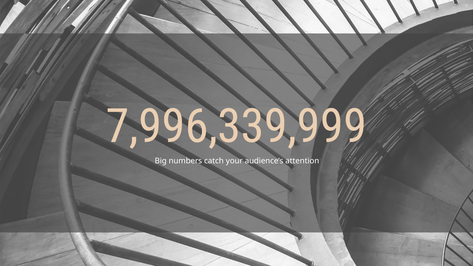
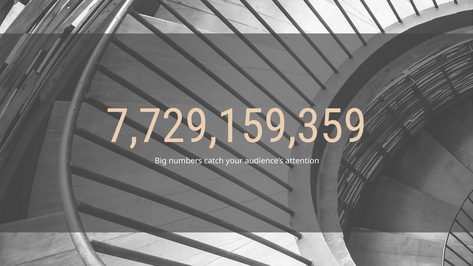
7,996,339,999: 7,996,339,999 -> 7,729,159,359
